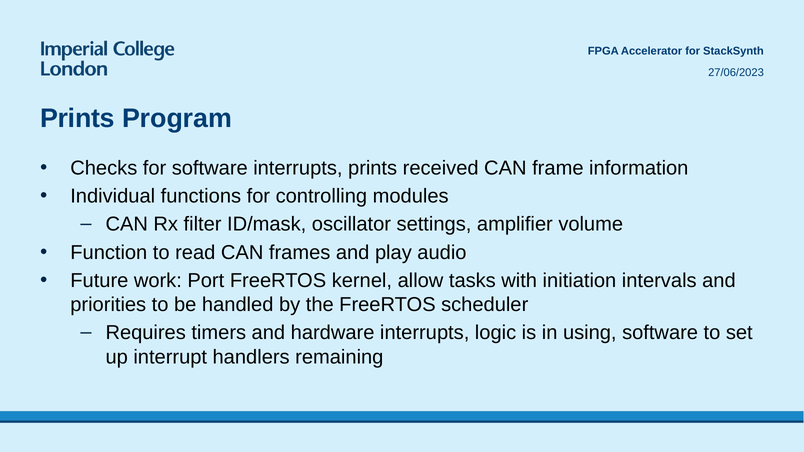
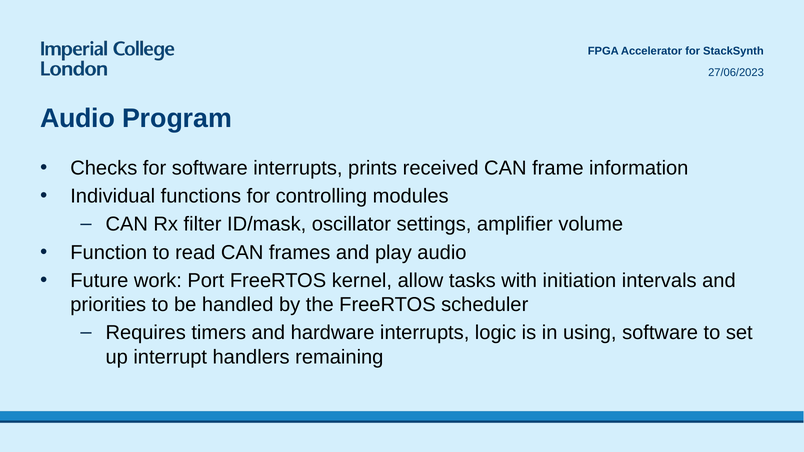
Prints at (78, 119): Prints -> Audio
